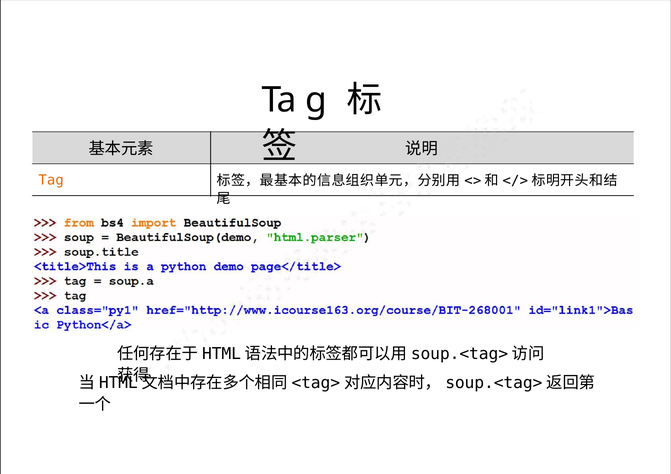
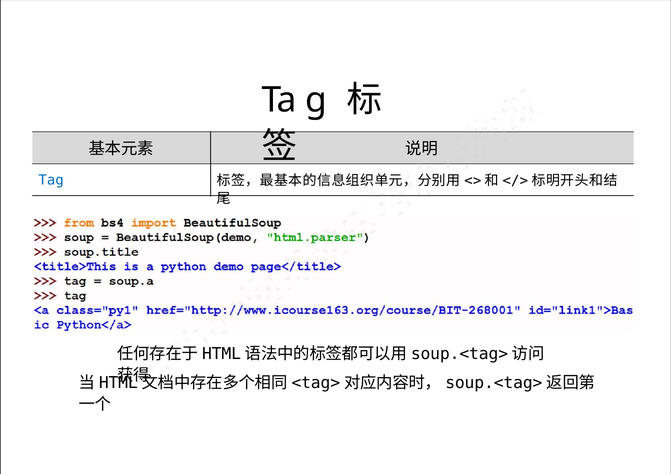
Tag colour: orange -> blue
